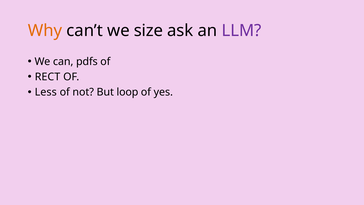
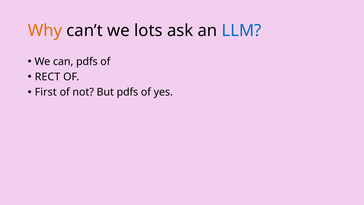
size: size -> lots
LLM colour: purple -> blue
Less: Less -> First
But loop: loop -> pdfs
